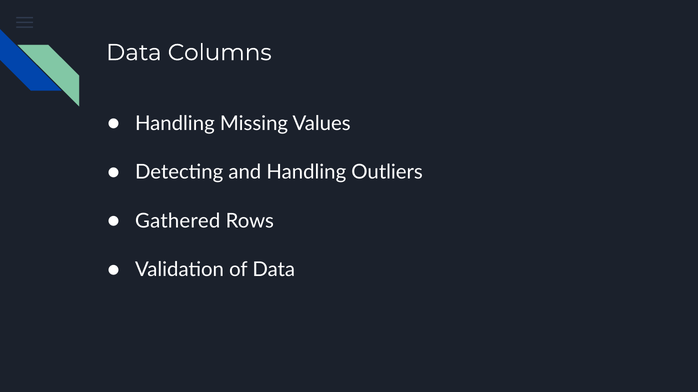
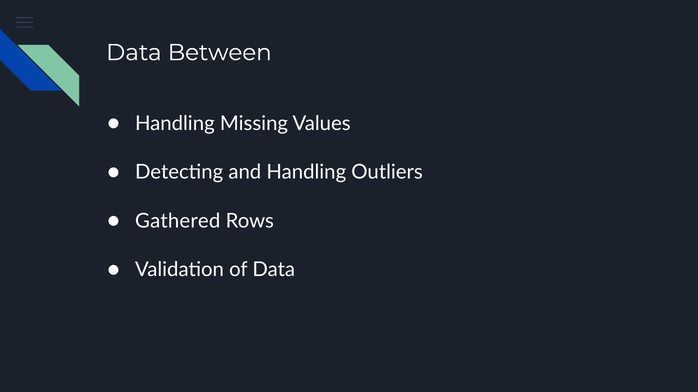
Columns: Columns -> Between
